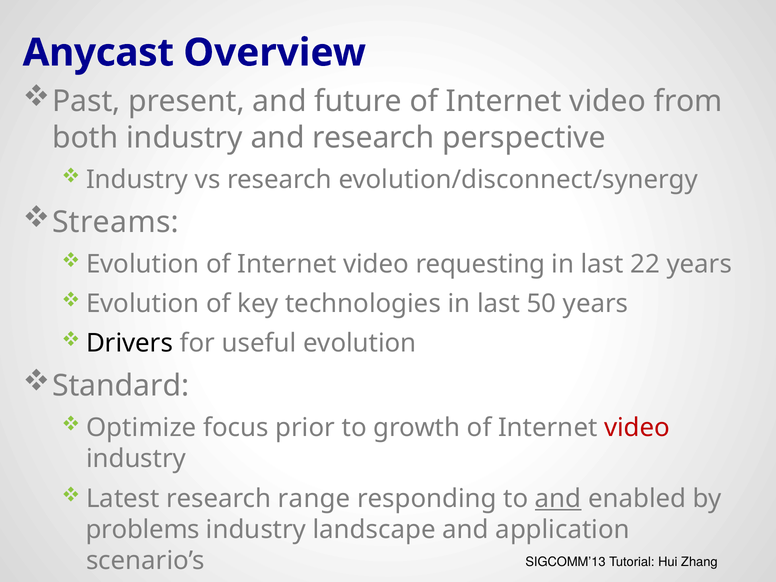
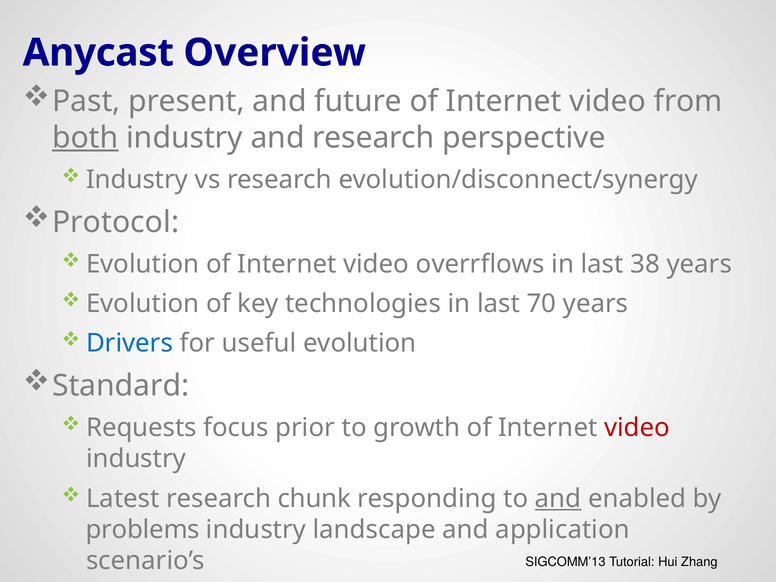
both underline: none -> present
Streams: Streams -> Protocol
requesting: requesting -> overrflows
22: 22 -> 38
50: 50 -> 70
Drivers colour: black -> blue
Optimize: Optimize -> Requests
range: range -> chunk
